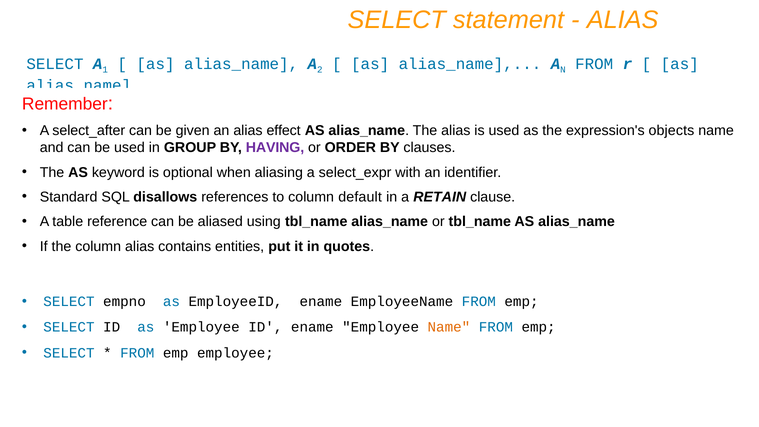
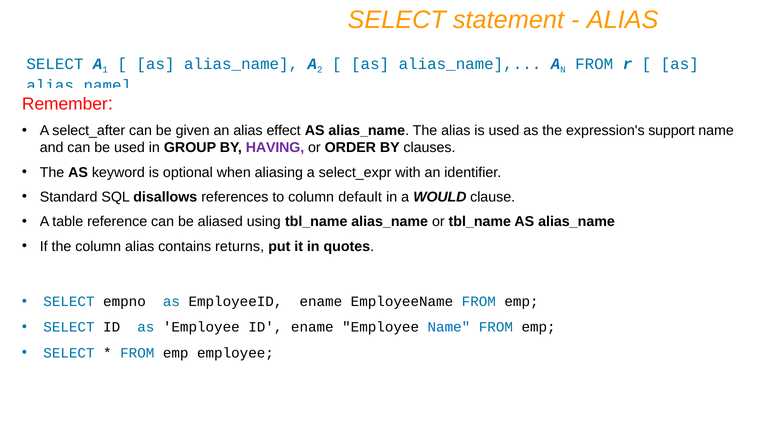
objects: objects -> support
RETAIN: RETAIN -> WOULD
entities: entities -> returns
Name at (449, 327) colour: orange -> blue
